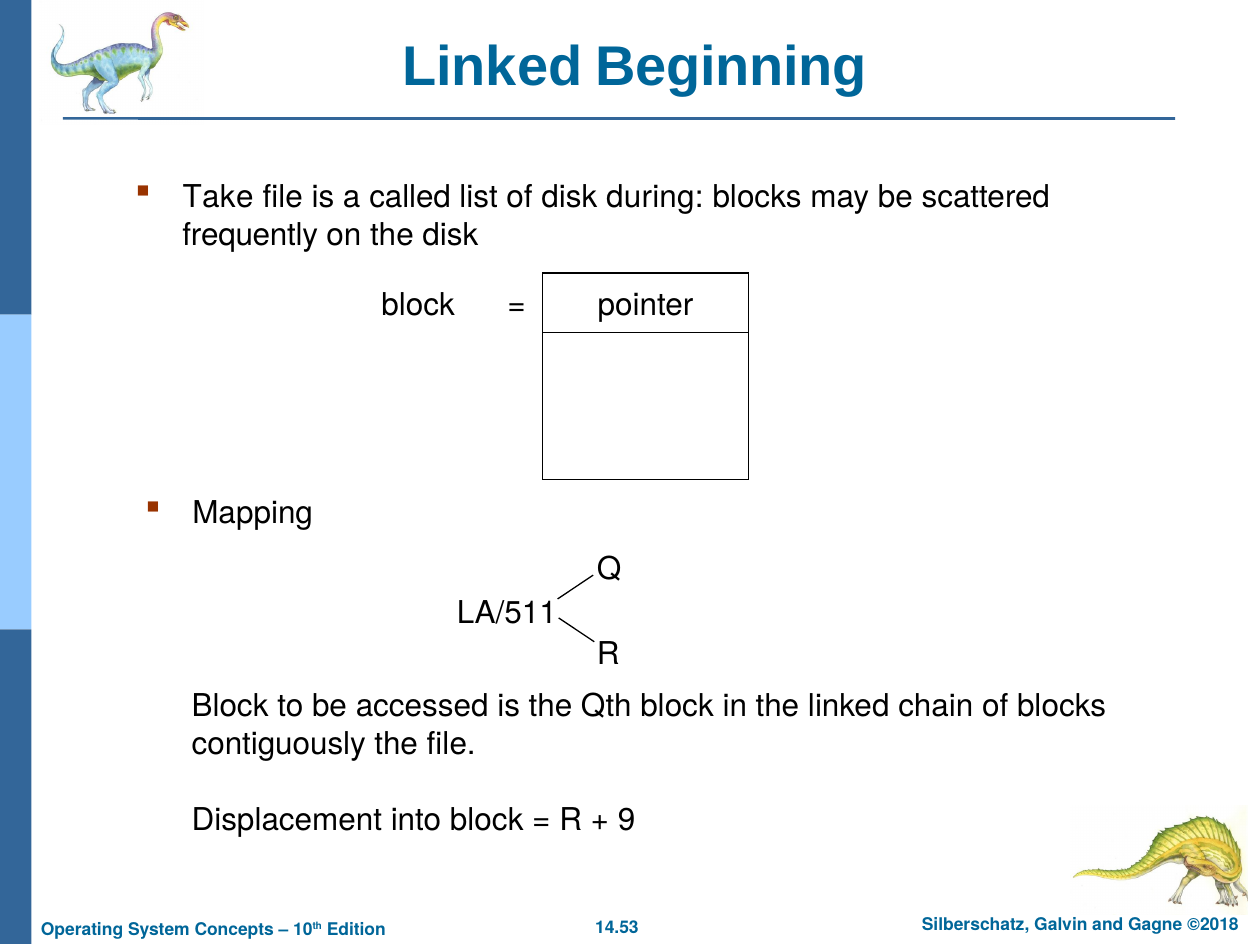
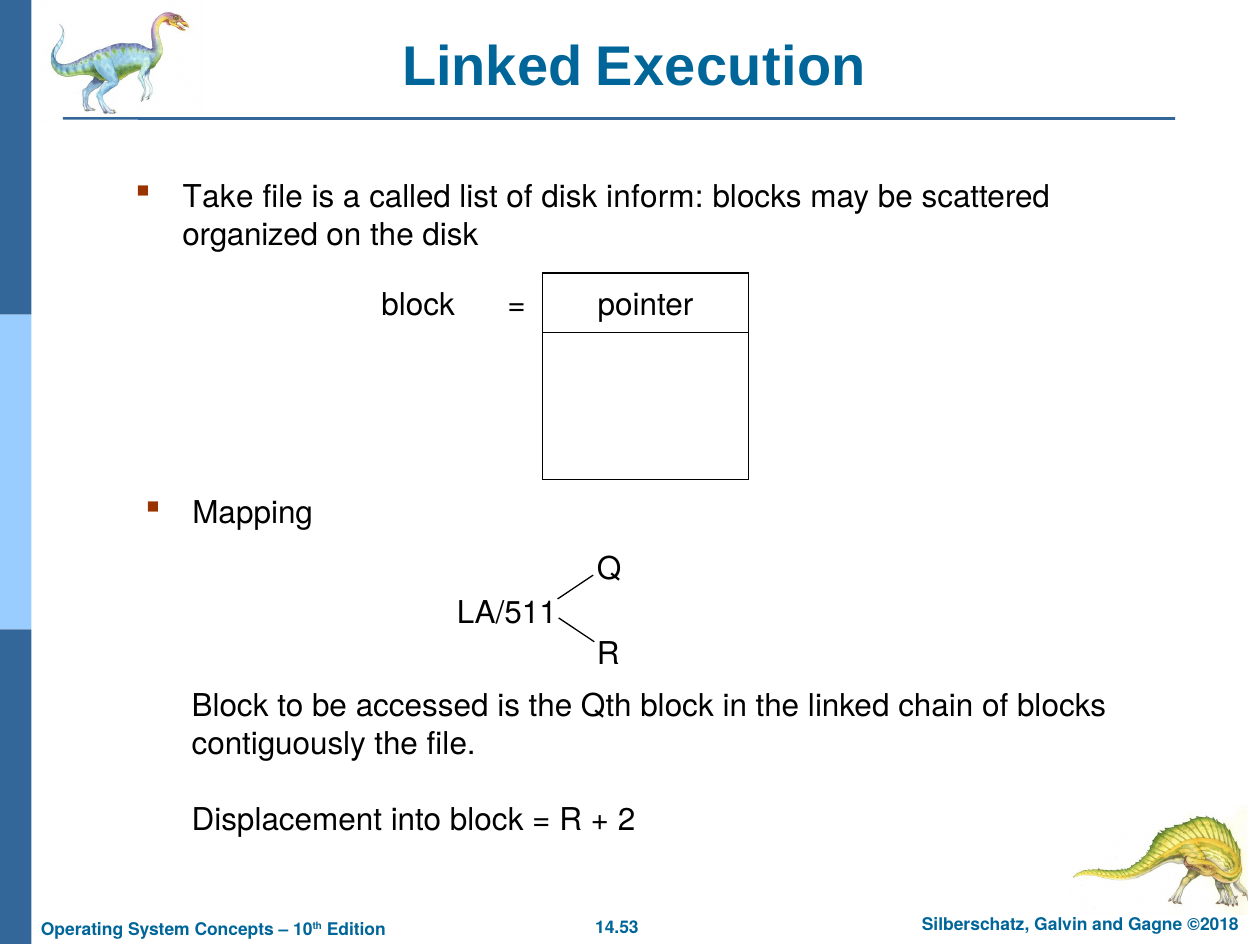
Beginning: Beginning -> Execution
during: during -> inform
frequently: frequently -> organized
9: 9 -> 2
